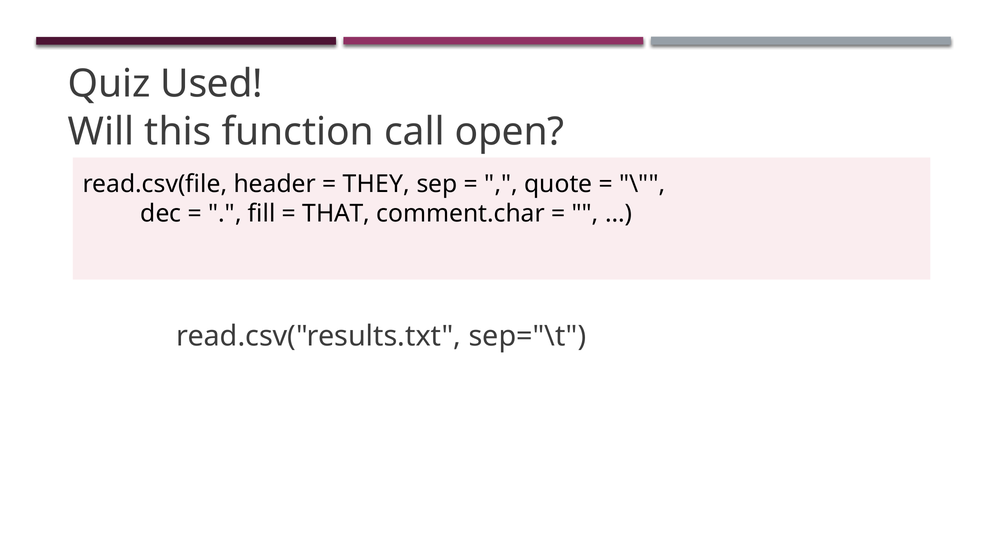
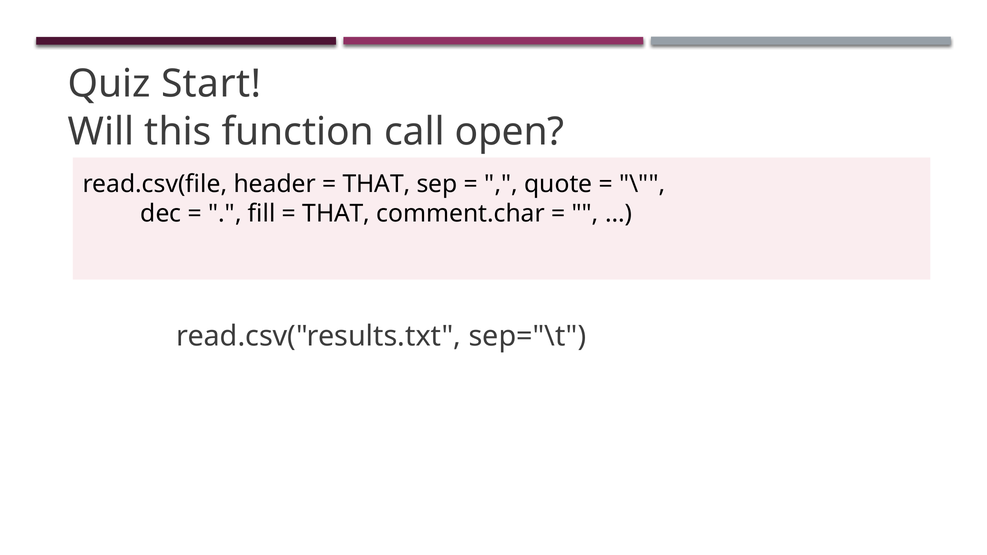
Used: Used -> Start
THEY at (376, 184): THEY -> THAT
